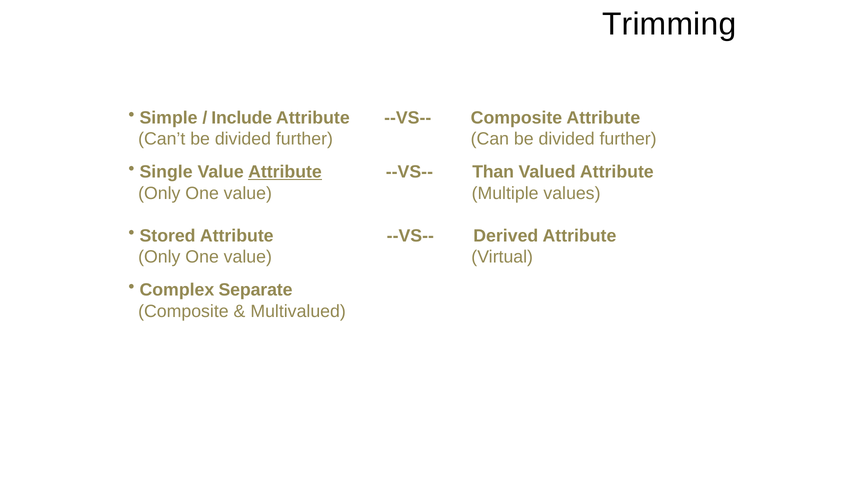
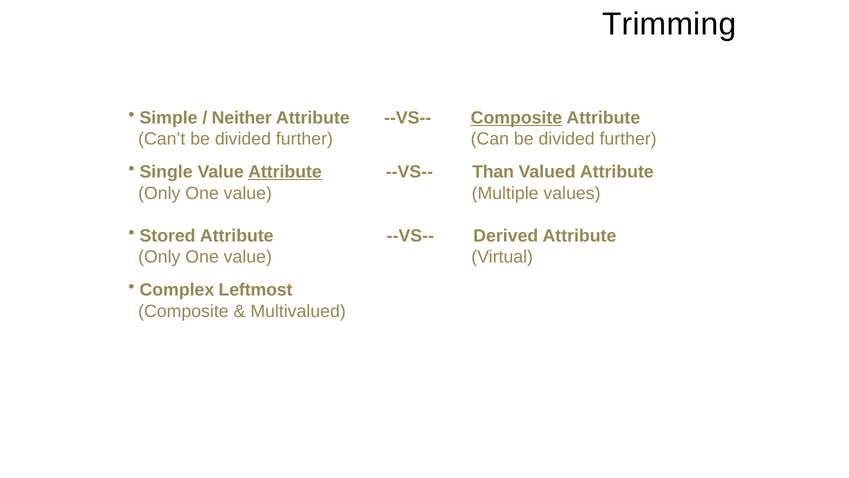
Include: Include -> Neither
Composite at (516, 118) underline: none -> present
Separate: Separate -> Leftmost
